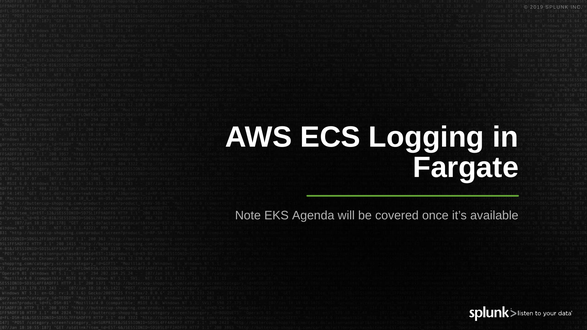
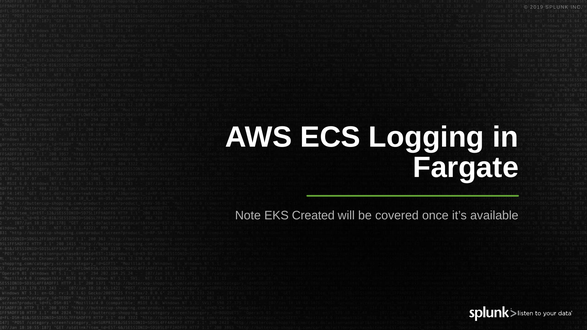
Agenda: Agenda -> Created
